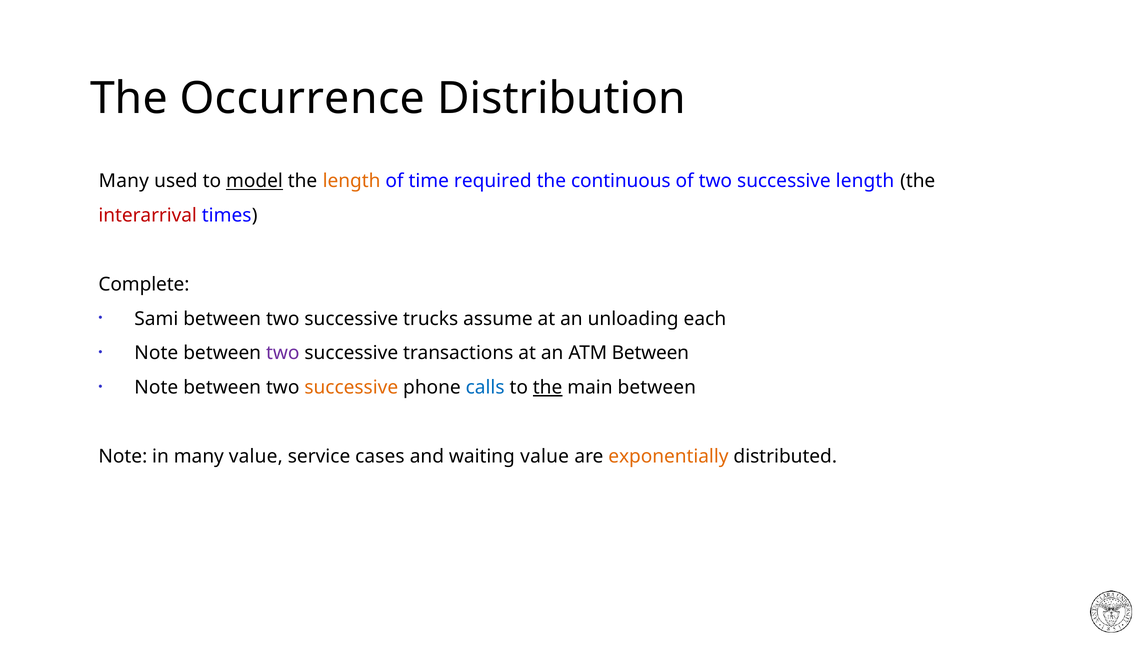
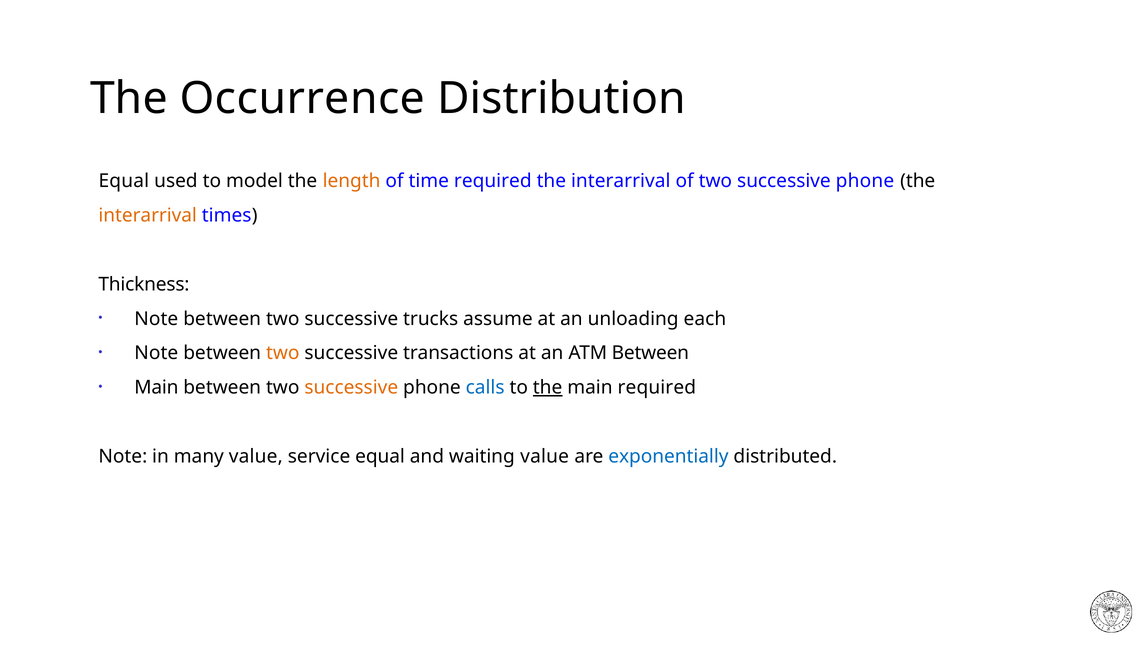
Many at (124, 181): Many -> Equal
model underline: present -> none
continuous at (621, 181): continuous -> interarrival
of two successive length: length -> phone
interarrival at (148, 216) colour: red -> orange
Complete: Complete -> Thickness
Sami at (156, 319): Sami -> Note
two at (283, 353) colour: purple -> orange
Note at (156, 388): Note -> Main
main between: between -> required
service cases: cases -> equal
exponentially colour: orange -> blue
